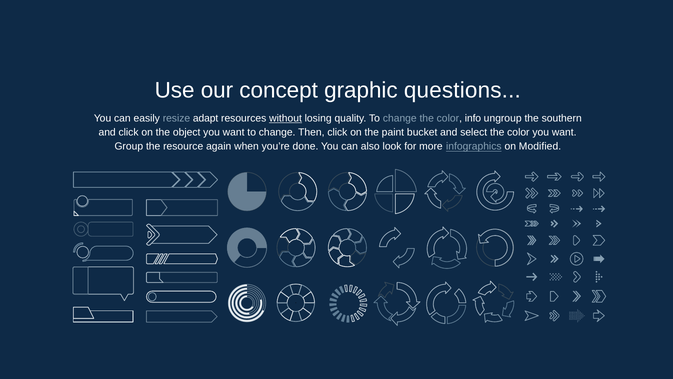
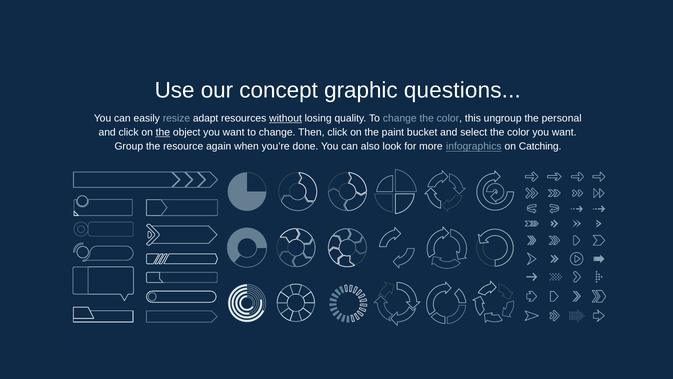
info: info -> this
southern: southern -> personal
the at (163, 132) underline: none -> present
Modified: Modified -> Catching
